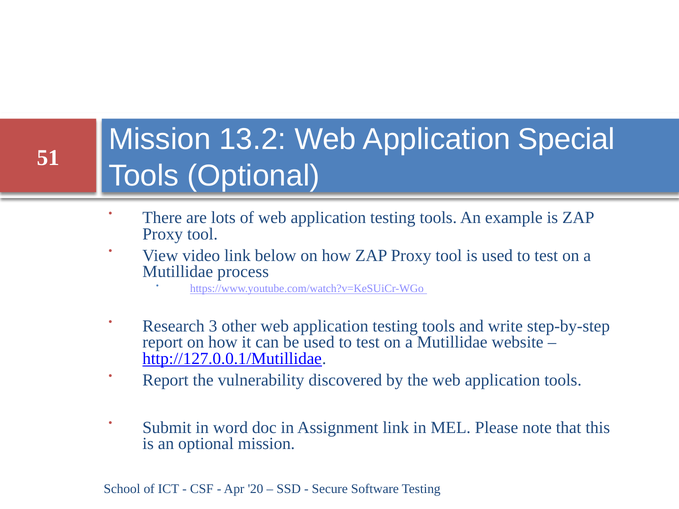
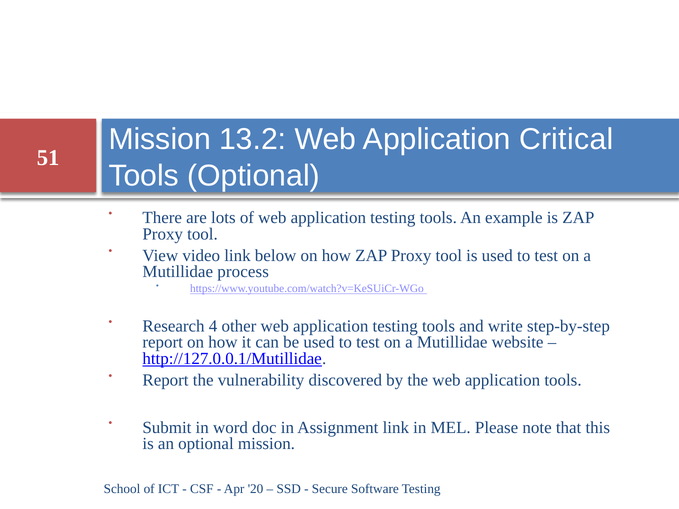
Special: Special -> Critical
3: 3 -> 4
